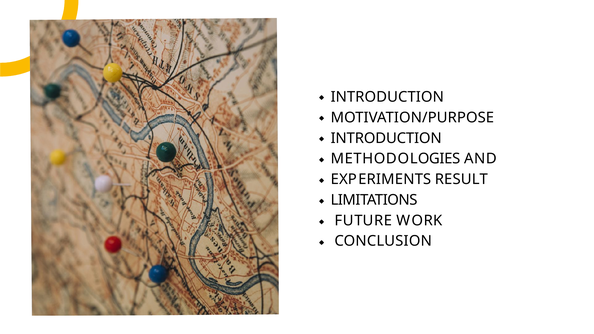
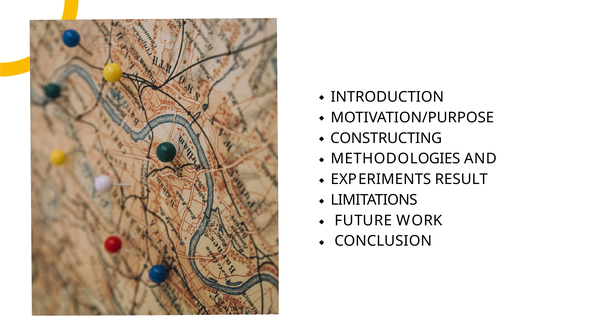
INTRODUCTION at (386, 138): INTRODUCTION -> CONSTRUCTING
